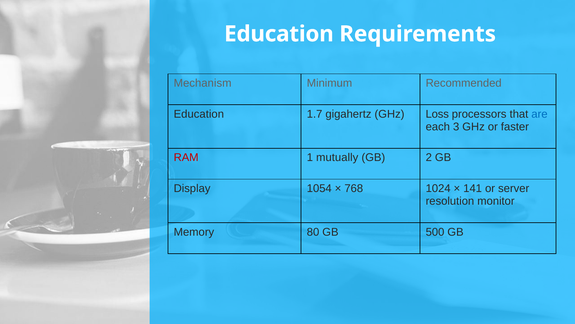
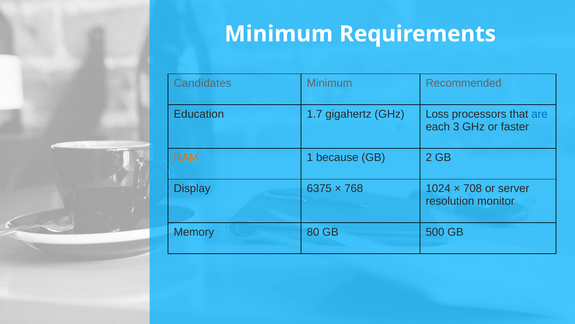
Education at (279, 34): Education -> Minimum
Mechanism: Mechanism -> Candidates
RAM colour: red -> orange
mutually: mutually -> because
1054: 1054 -> 6375
141: 141 -> 708
